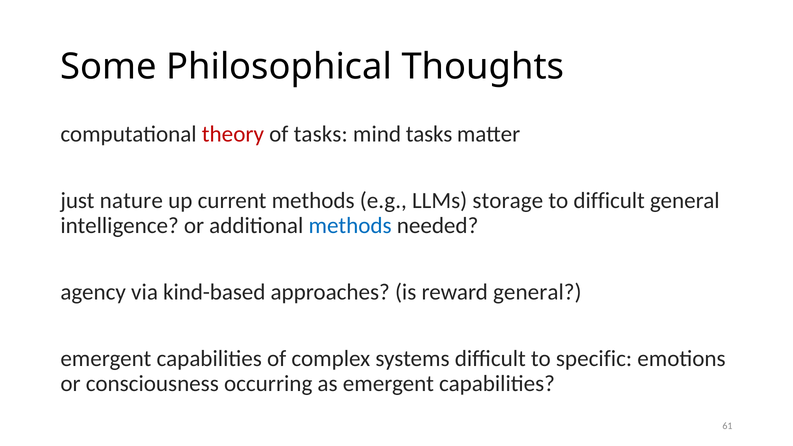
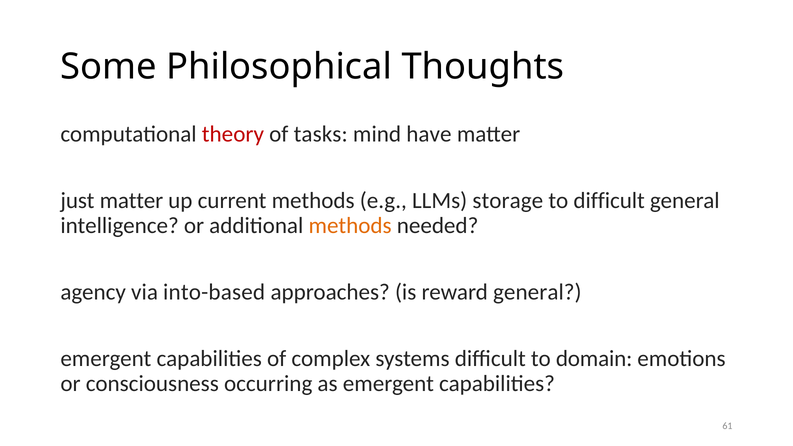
mind tasks: tasks -> have
just nature: nature -> matter
methods at (350, 226) colour: blue -> orange
kind-based: kind-based -> into-based
specific: specific -> domain
